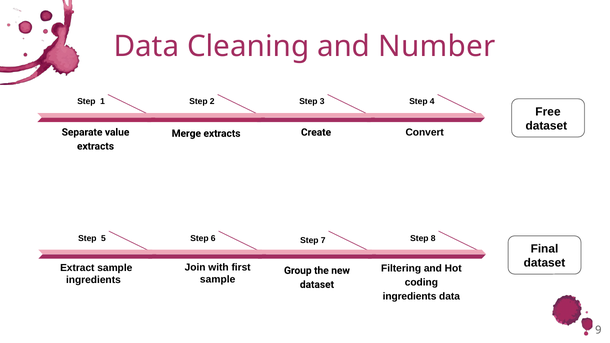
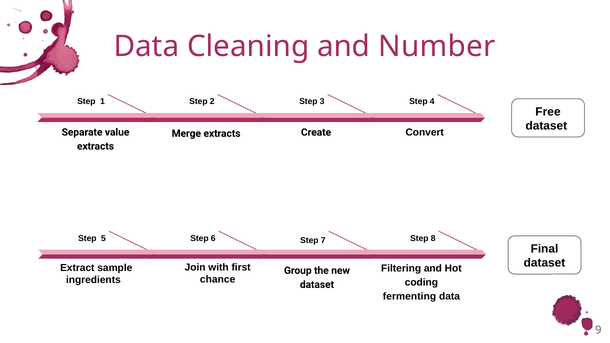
sample at (218, 280): sample -> chance
ingredients at (410, 297): ingredients -> fermenting
